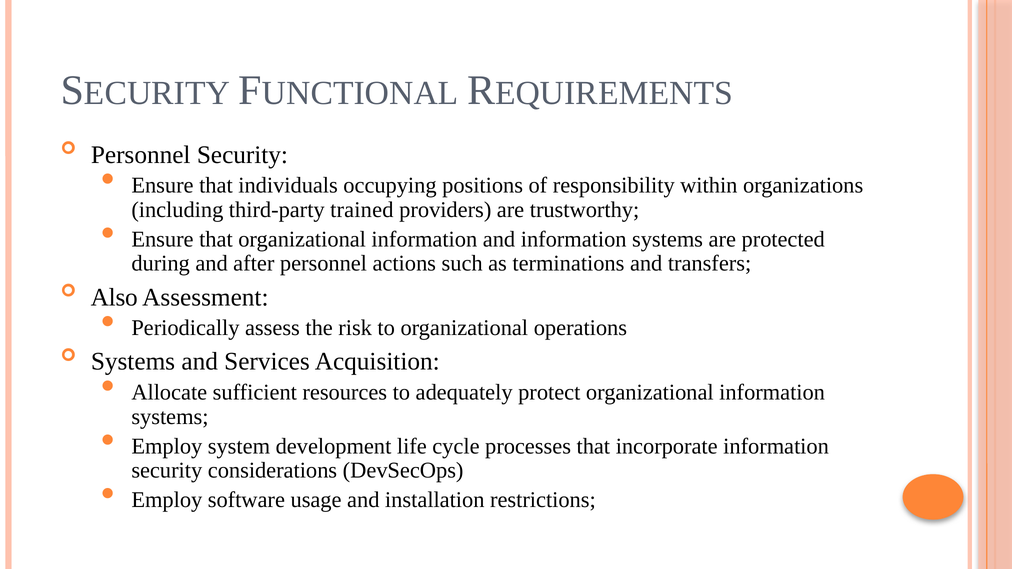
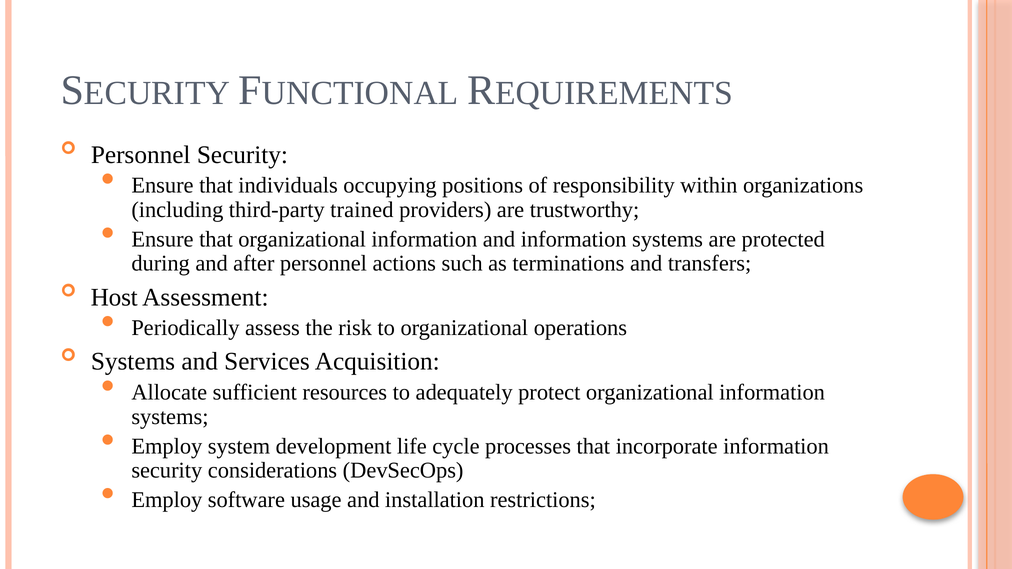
Also: Also -> Host
